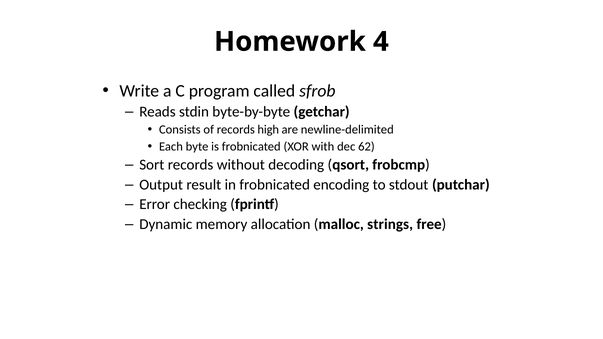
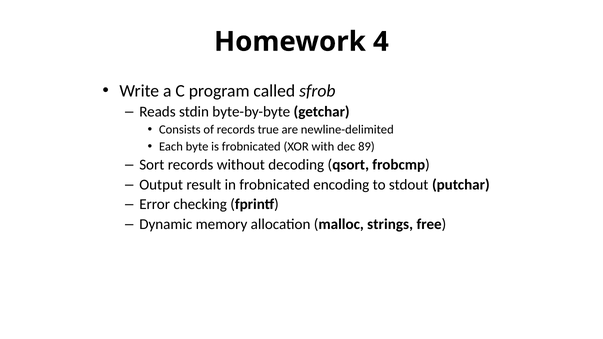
high: high -> true
62: 62 -> 89
